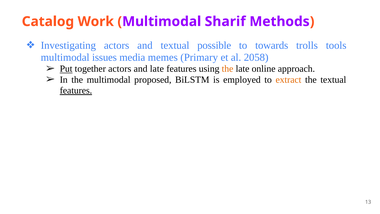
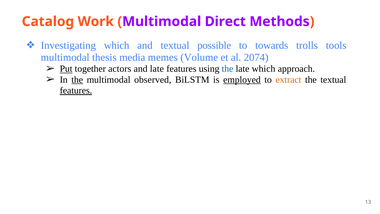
Sharif: Sharif -> Direct
Investigating actors: actors -> which
issues: issues -> thesis
Primary: Primary -> Volume
2058: 2058 -> 2074
the at (228, 69) colour: orange -> blue
late online: online -> which
the at (77, 80) underline: none -> present
proposed: proposed -> observed
employed underline: none -> present
